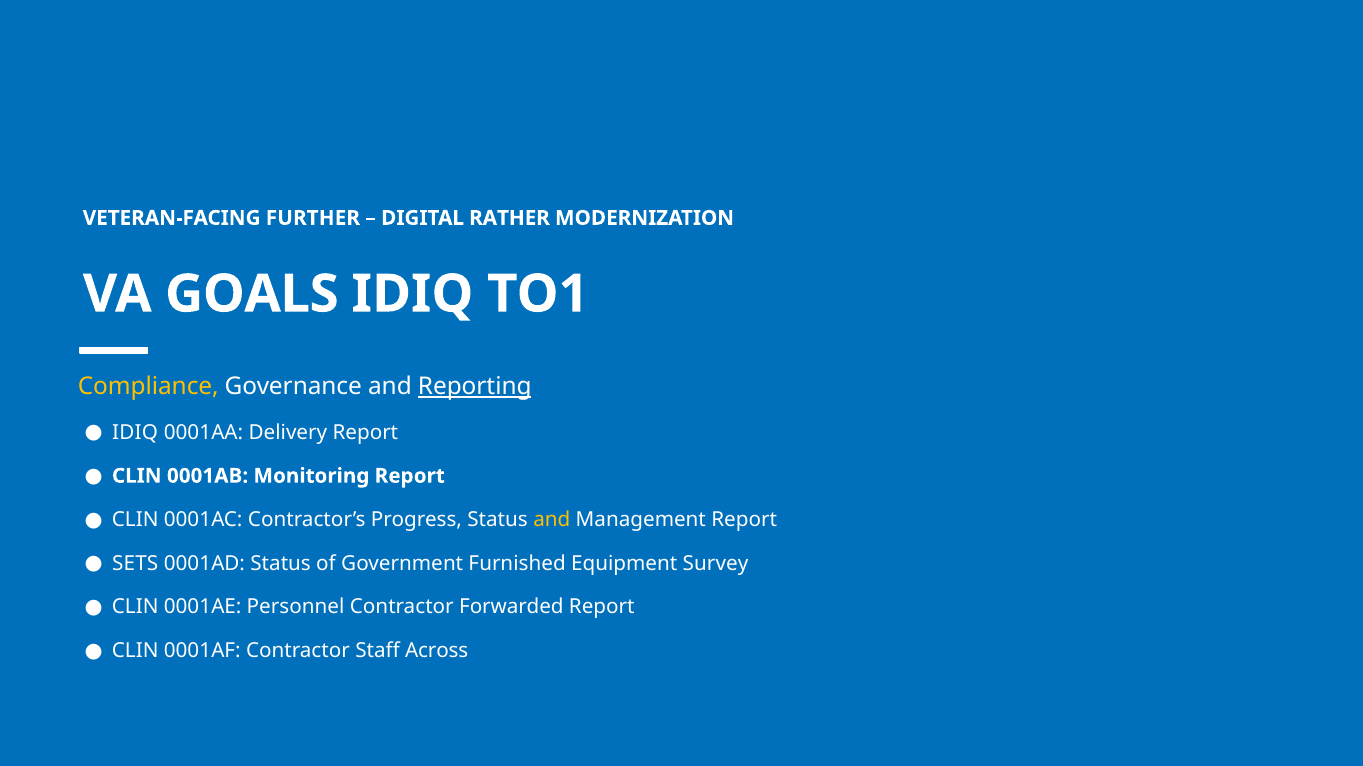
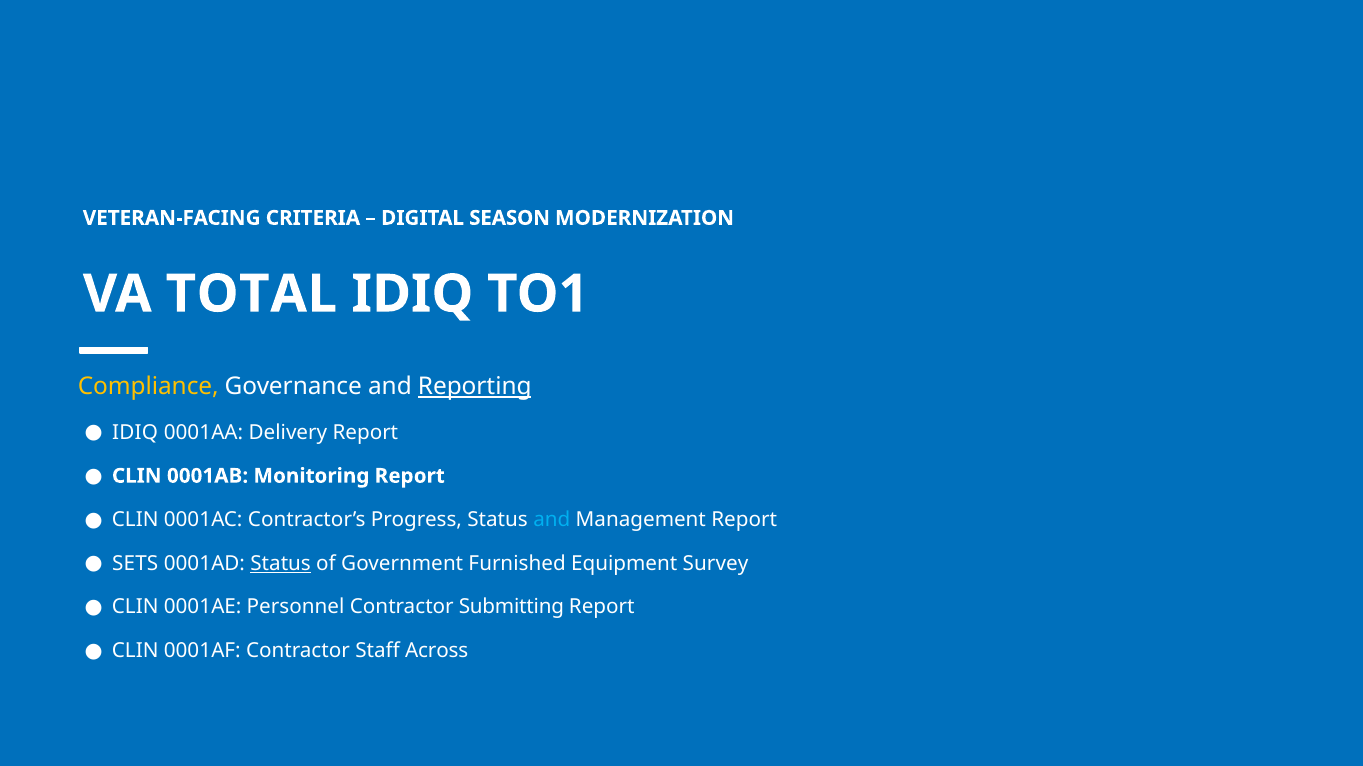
FURTHER: FURTHER -> CRITERIA
RATHER: RATHER -> SEASON
GOALS: GOALS -> TOTAL
and at (552, 520) colour: yellow -> light blue
Status at (281, 564) underline: none -> present
Forwarded: Forwarded -> Submitting
